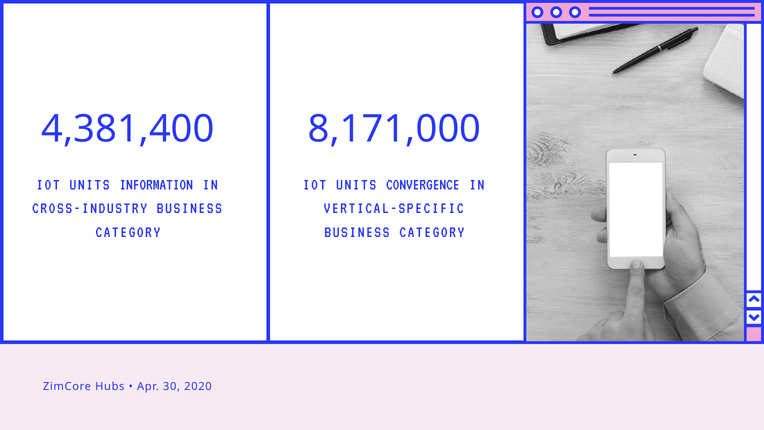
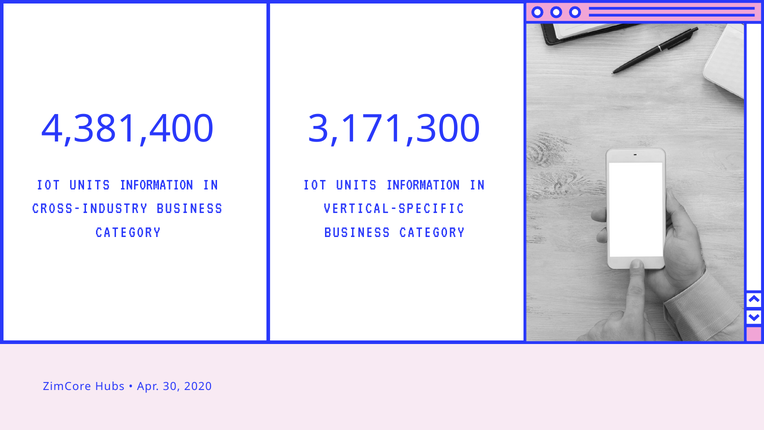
8,171,000: 8,171,000 -> 3,171,300
CONVERGENCE at (423, 184): CONVERGENCE -> INFORMATION
